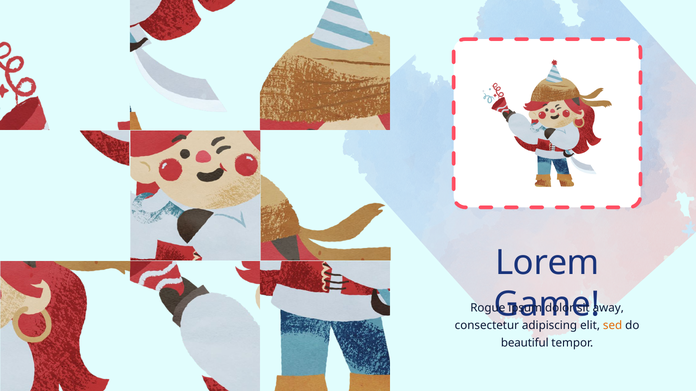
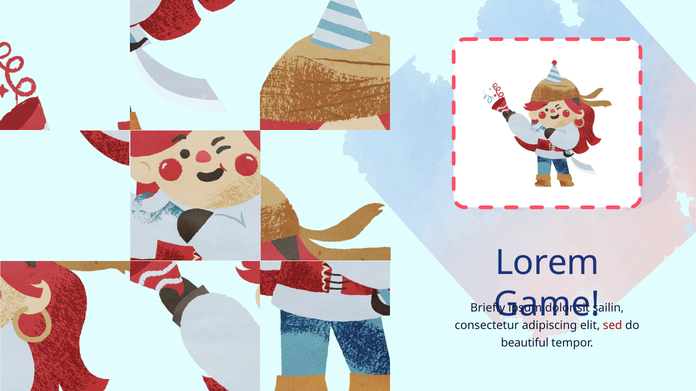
Rogue: Rogue -> Briefly
away: away -> sailin
sed colour: orange -> red
